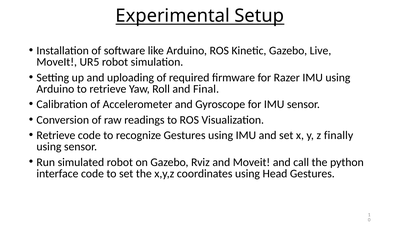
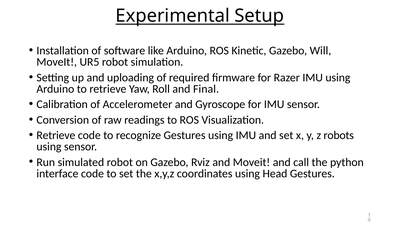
Live: Live -> Will
finally: finally -> robots
